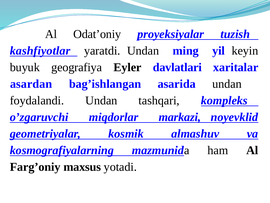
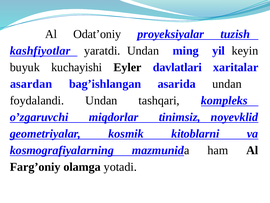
geografiya: geografiya -> kuchayishi
markazi: markazi -> tinimsiz
almashuv: almashuv -> kitoblarni
maxsus: maxsus -> olamga
